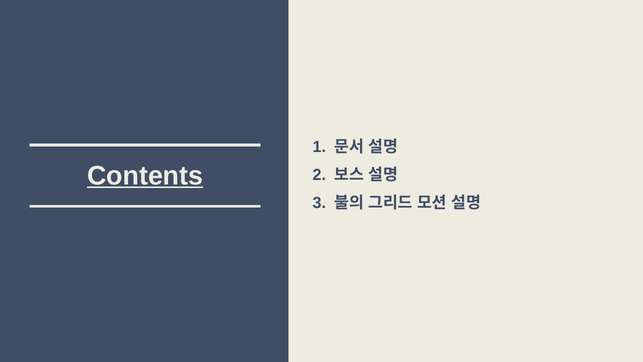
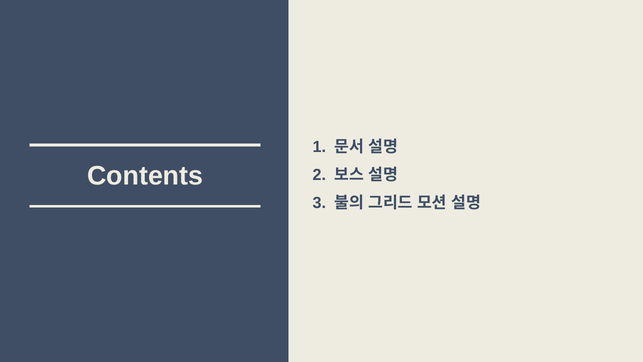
Contents underline: present -> none
